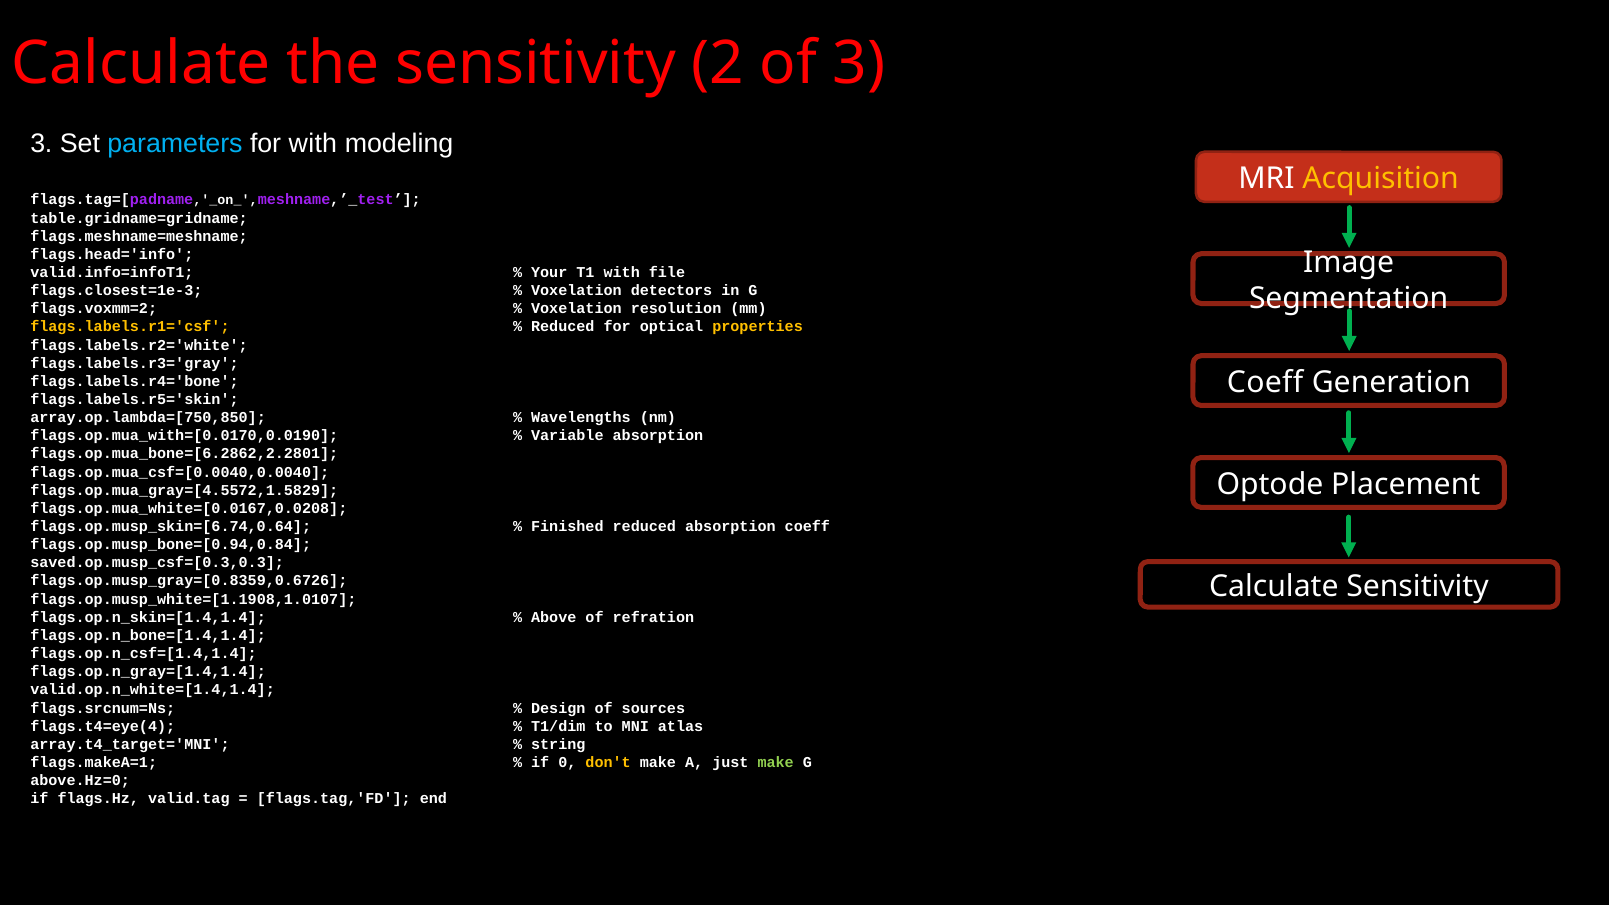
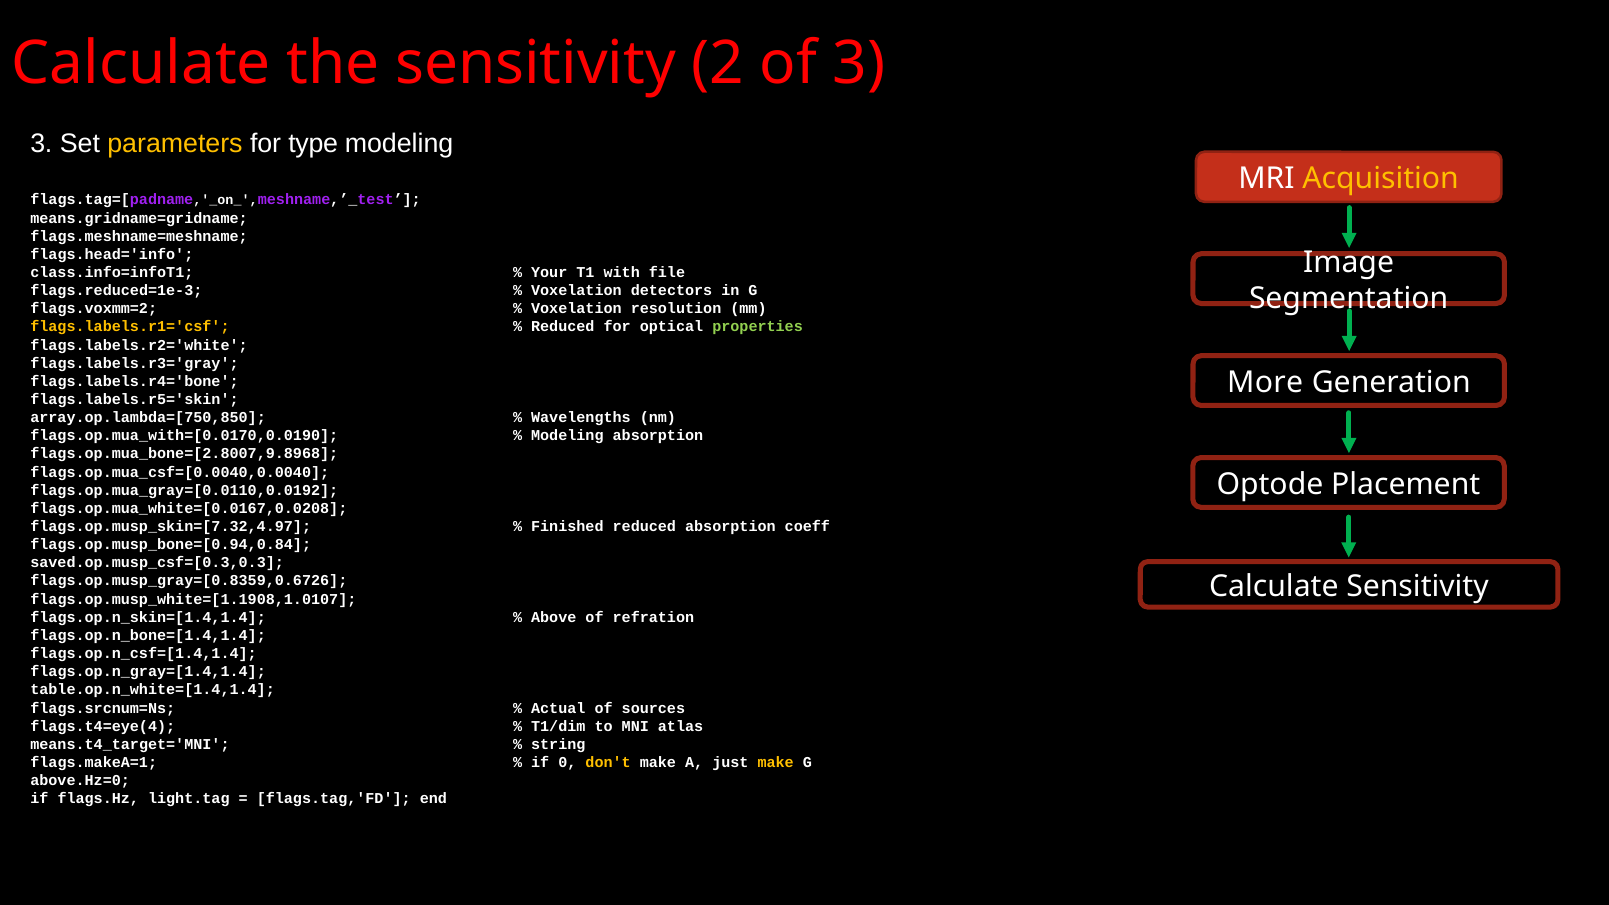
parameters colour: light blue -> yellow
for with: with -> type
table.gridname=gridname: table.gridname=gridname -> means.gridname=gridname
valid.info=infoT1: valid.info=infoT1 -> class.info=infoT1
flags.closest=1e-3: flags.closest=1e-3 -> flags.reduced=1e-3
properties colour: yellow -> light green
Coeff at (1265, 383): Coeff -> More
Variable at (567, 436): Variable -> Modeling
flags.op.mua_bone=[6.2862,2.2801: flags.op.mua_bone=[6.2862,2.2801 -> flags.op.mua_bone=[2.8007,9.8968
flags.op.mua_gray=[4.5572,1.5829: flags.op.mua_gray=[4.5572,1.5829 -> flags.op.mua_gray=[0.0110,0.0192
flags.op.musp_skin=[6.74,0.64: flags.op.musp_skin=[6.74,0.64 -> flags.op.musp_skin=[7.32,4.97
valid.op.n_white=[1.4,1.4: valid.op.n_white=[1.4,1.4 -> table.op.n_white=[1.4,1.4
Design: Design -> Actual
array.t4_target='MNI: array.t4_target='MNI -> means.t4_target='MNI
make at (776, 763) colour: light green -> yellow
valid.tag: valid.tag -> light.tag
